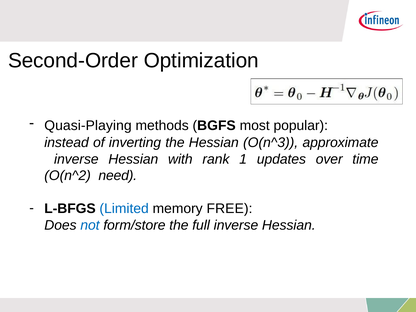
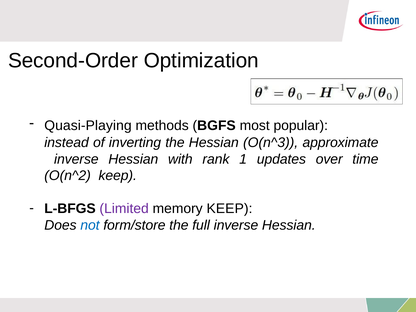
O(n^2 need: need -> keep
Limited colour: blue -> purple
memory FREE: FREE -> KEEP
